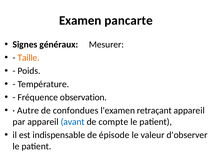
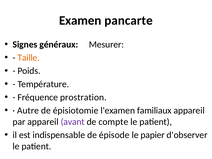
observation: observation -> prostration
confondues: confondues -> épisiotomie
retraçant: retraçant -> familiaux
avant colour: blue -> purple
valeur: valeur -> papier
